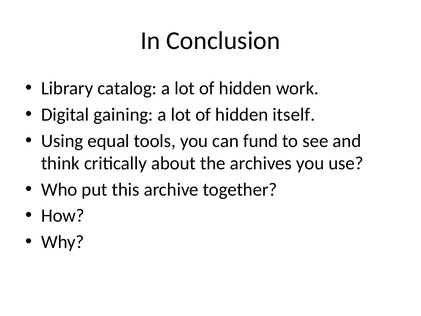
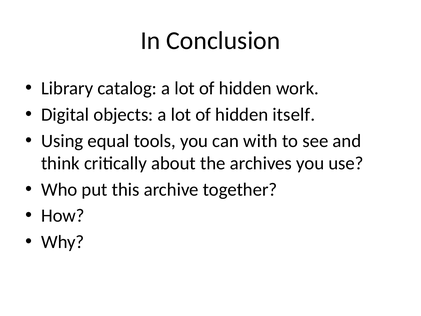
gaining: gaining -> objects
fund: fund -> with
